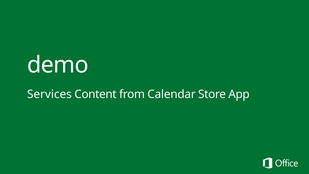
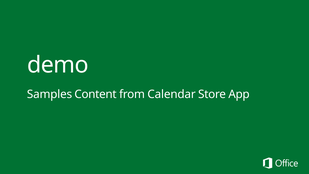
Services: Services -> Samples
